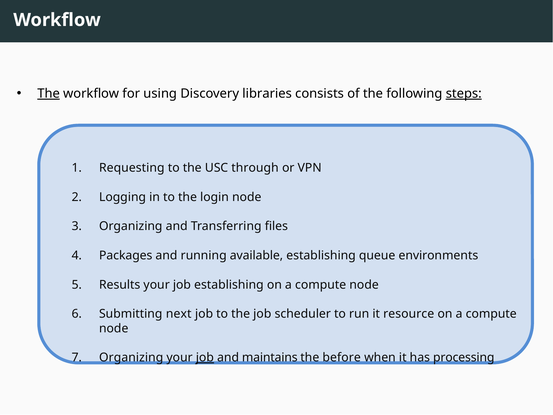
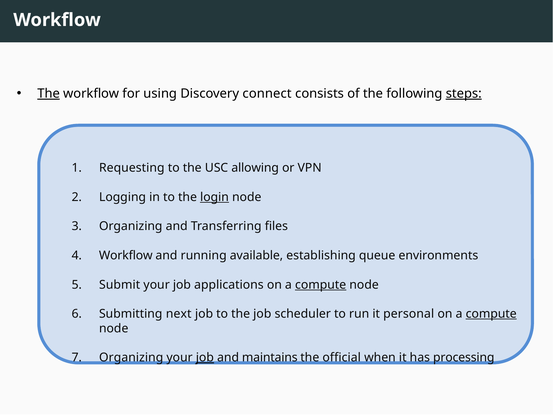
libraries: libraries -> connect
through: through -> allowing
login underline: none -> present
Packages at (126, 256): Packages -> Workflow
Results: Results -> Submit
job establishing: establishing -> applications
compute at (321, 285) underline: none -> present
resource: resource -> personal
compute at (491, 314) underline: none -> present
before: before -> official
